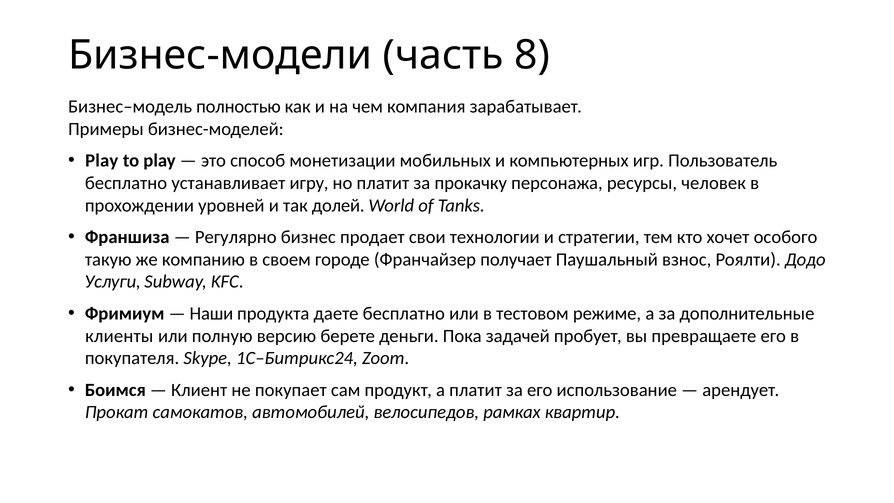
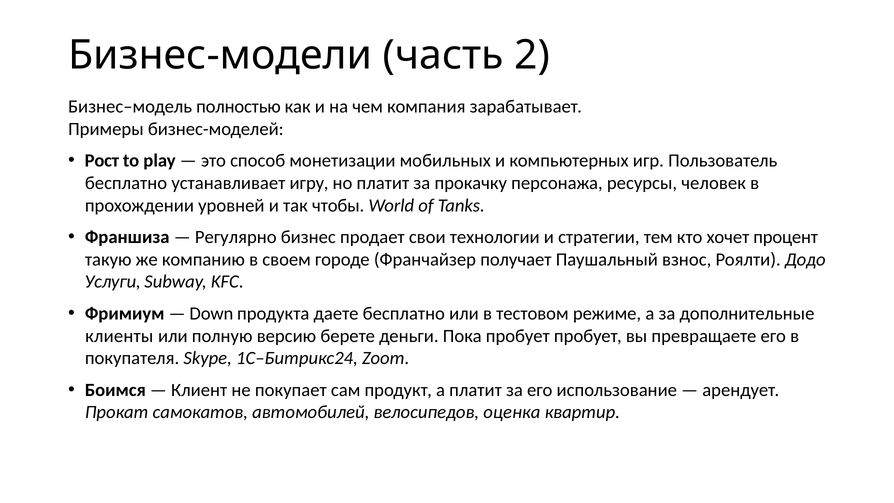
8: 8 -> 2
Play at (102, 161): Play -> Рост
долей: долей -> чтобы
особого: особого -> процент
Наши: Наши -> Down
Пока задачей: задачей -> пробует
рамках: рамках -> оценка
